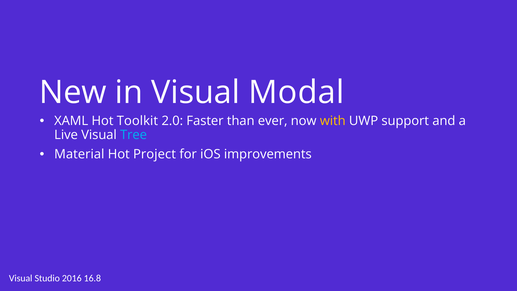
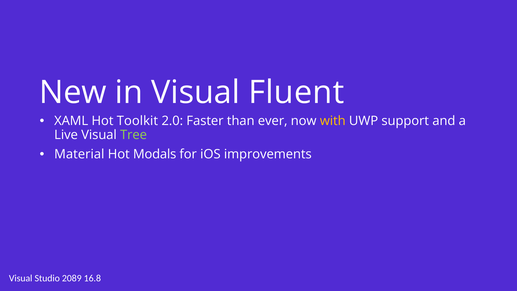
Modal: Modal -> Fluent
Tree colour: light blue -> light green
Project: Project -> Modals
2016: 2016 -> 2089
